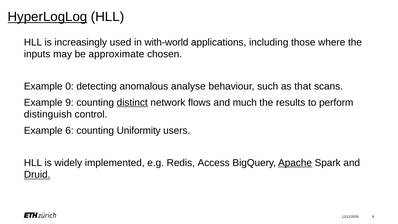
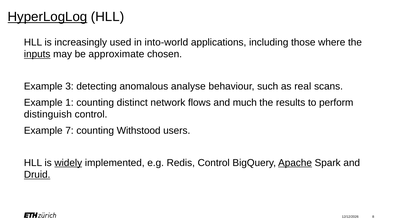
with-world: with-world -> into-world
inputs underline: none -> present
0: 0 -> 3
that: that -> real
9: 9 -> 1
distinct underline: present -> none
6: 6 -> 7
Uniformity: Uniformity -> Withstood
widely underline: none -> present
Redis Access: Access -> Control
